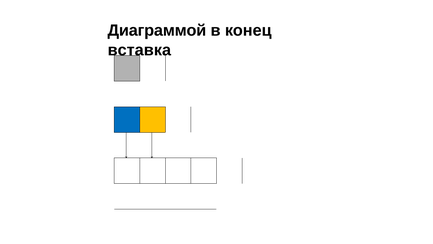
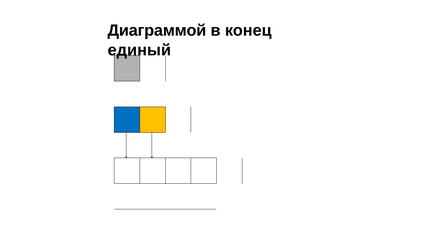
вставка: вставка -> единый
